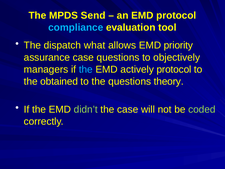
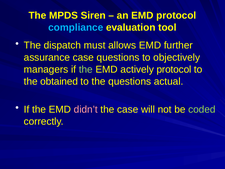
Send: Send -> Siren
what: what -> must
priority: priority -> further
the at (86, 69) colour: light blue -> light green
theory: theory -> actual
didn’t colour: light green -> pink
